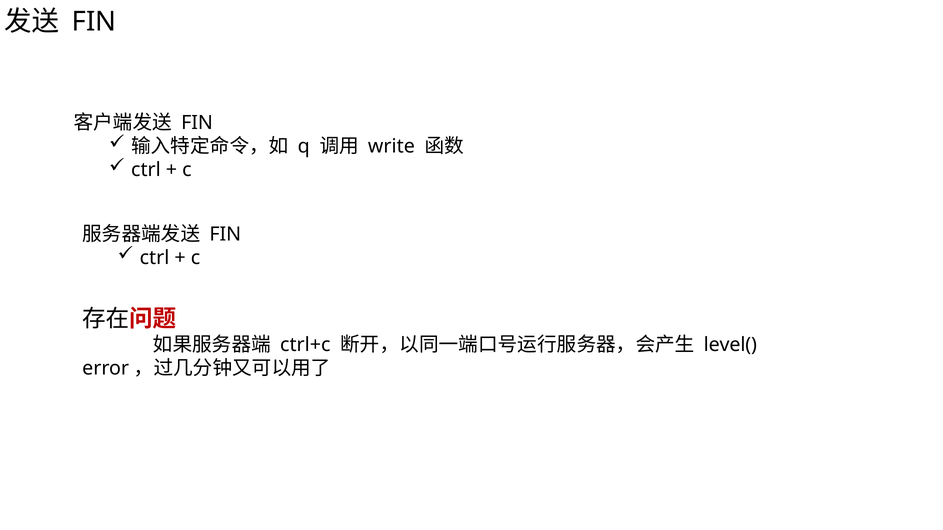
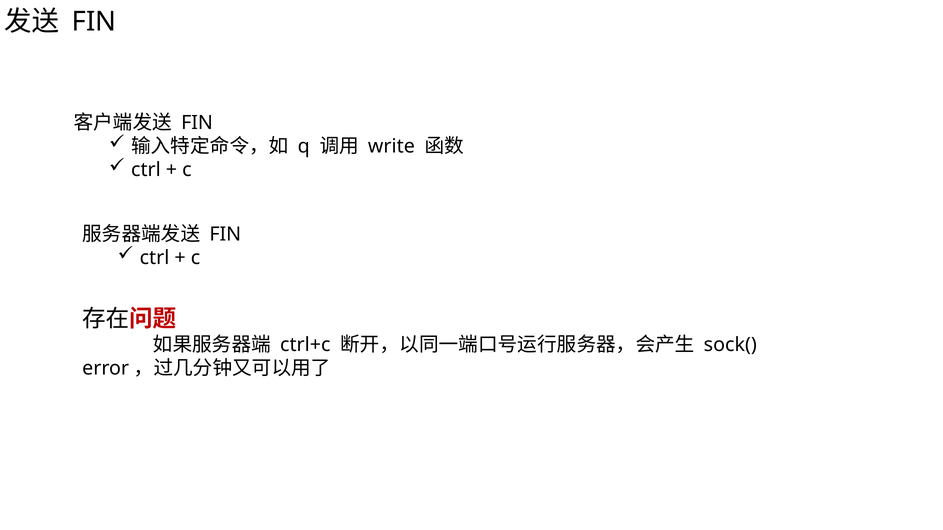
level(: level( -> sock(
